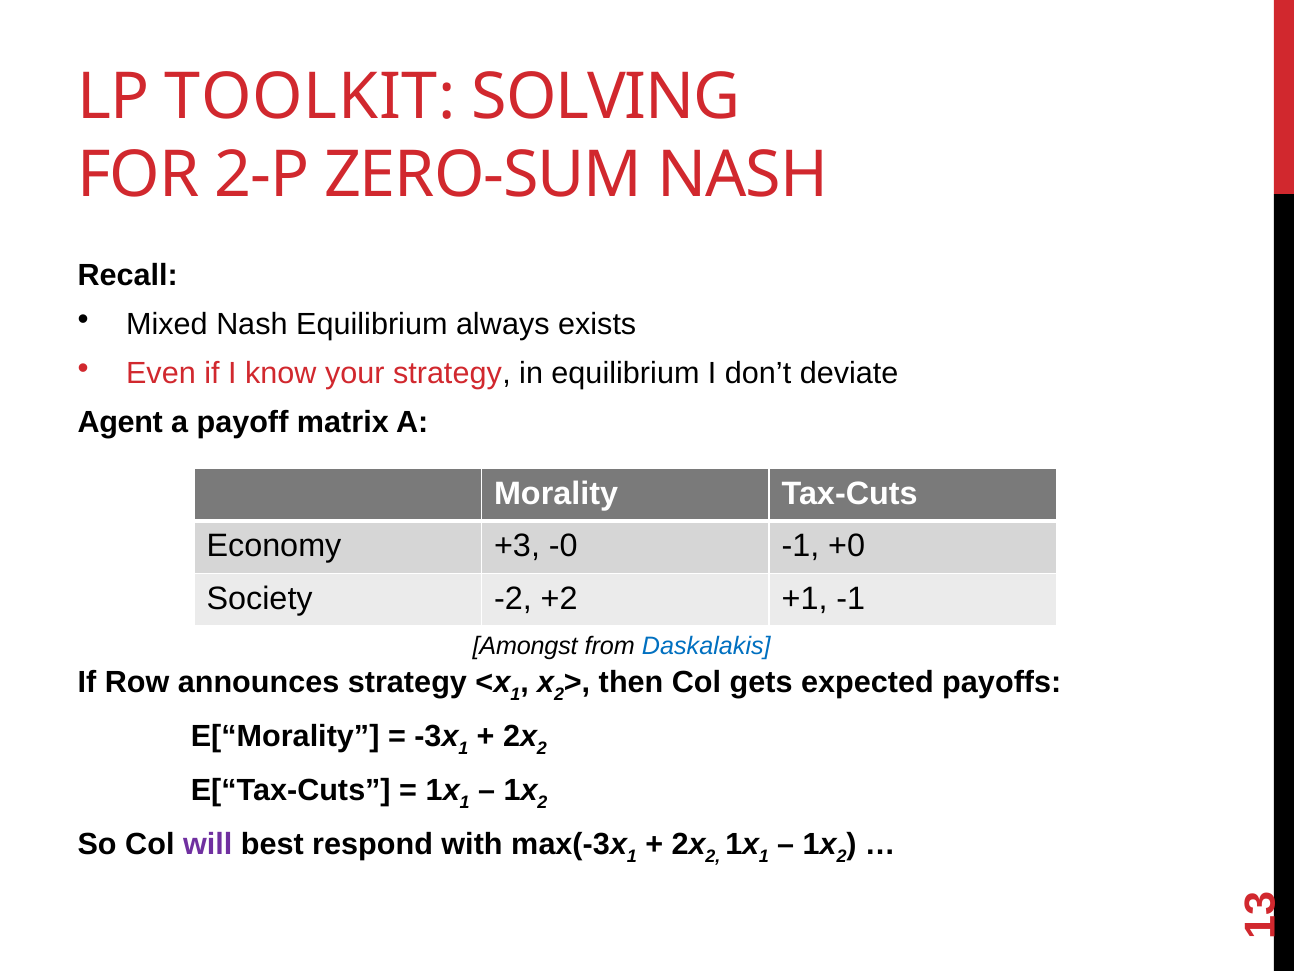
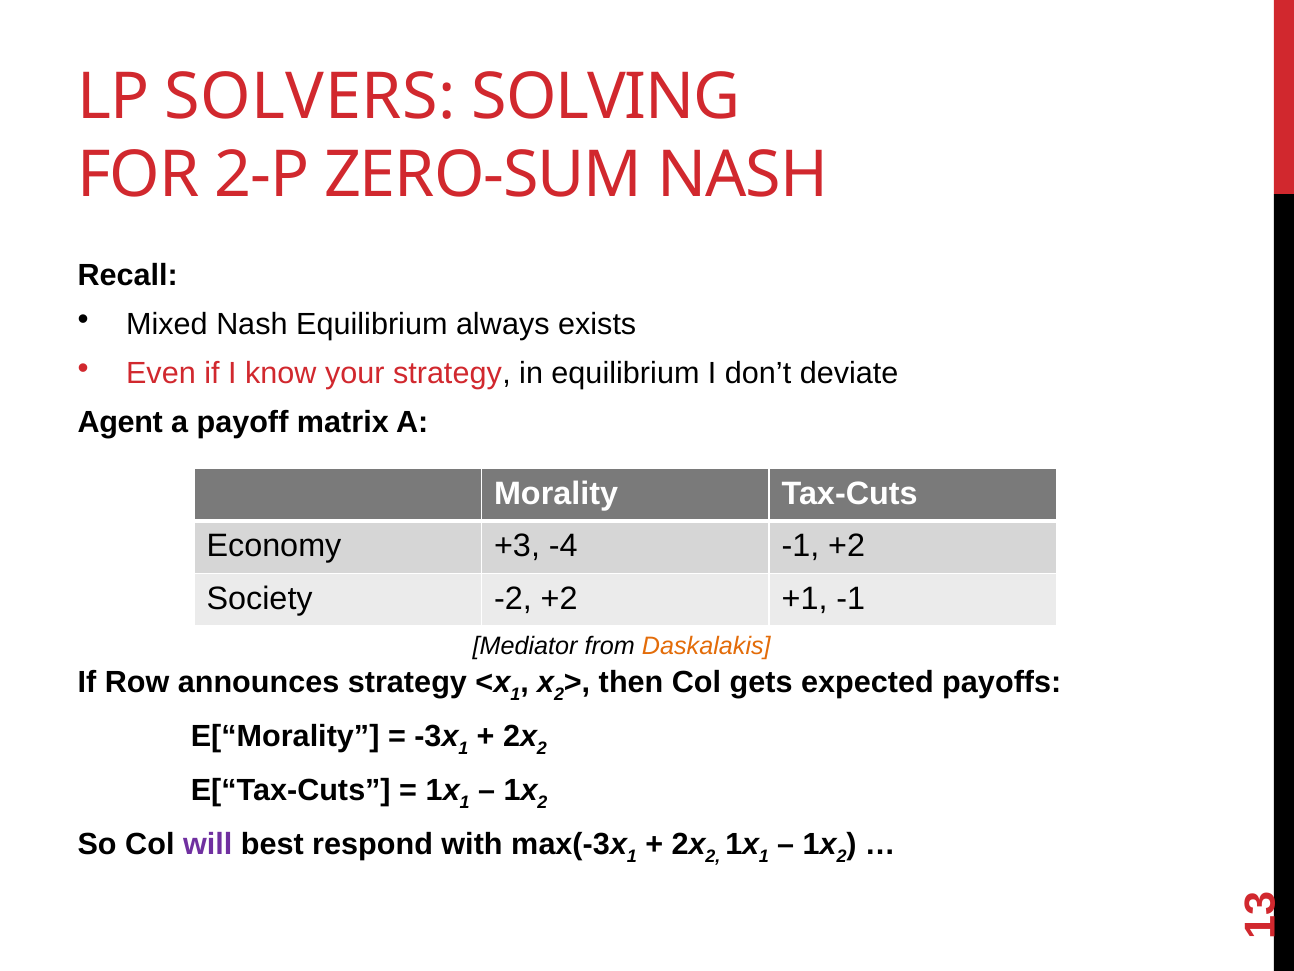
TOOLKIT: TOOLKIT -> SOLVERS
-0: -0 -> -4
-1 +0: +0 -> +2
Amongst: Amongst -> Mediator
Daskalakis colour: blue -> orange
